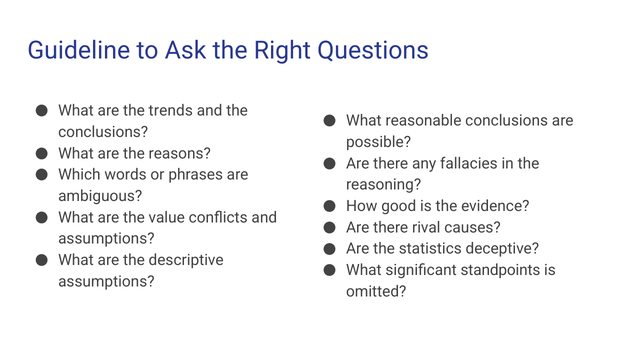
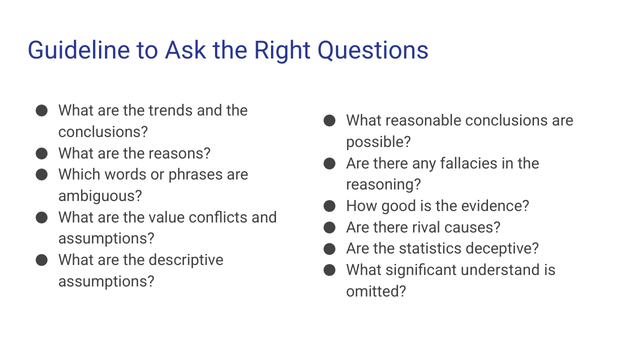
standpoints: standpoints -> understand
